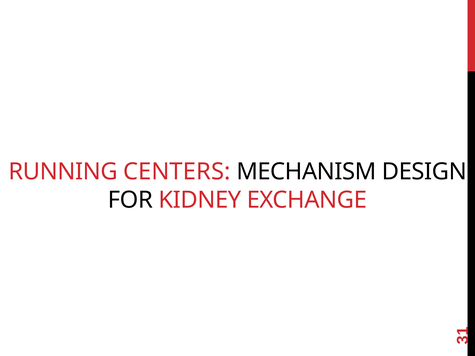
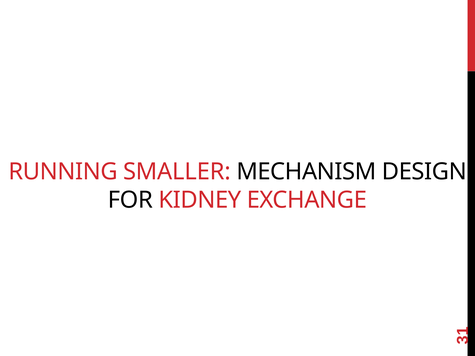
CENTERS: CENTERS -> SMALLER
